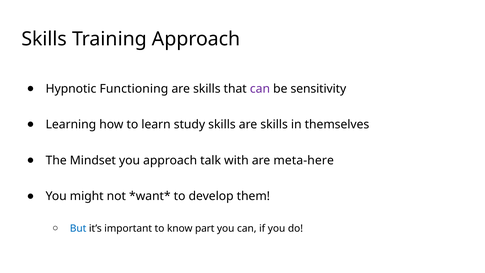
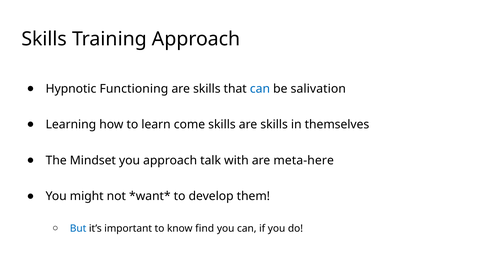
can at (260, 89) colour: purple -> blue
sensitivity: sensitivity -> salivation
study: study -> come
part: part -> find
